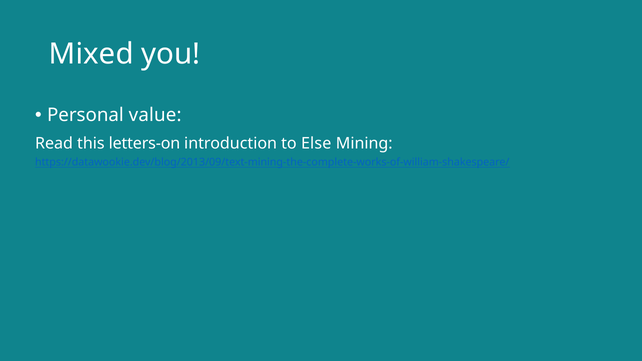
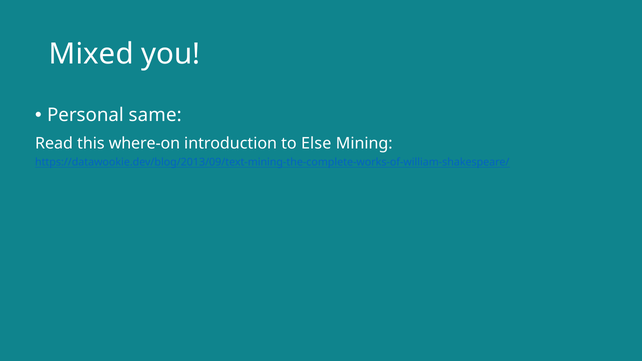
value: value -> same
letters-on: letters-on -> where-on
